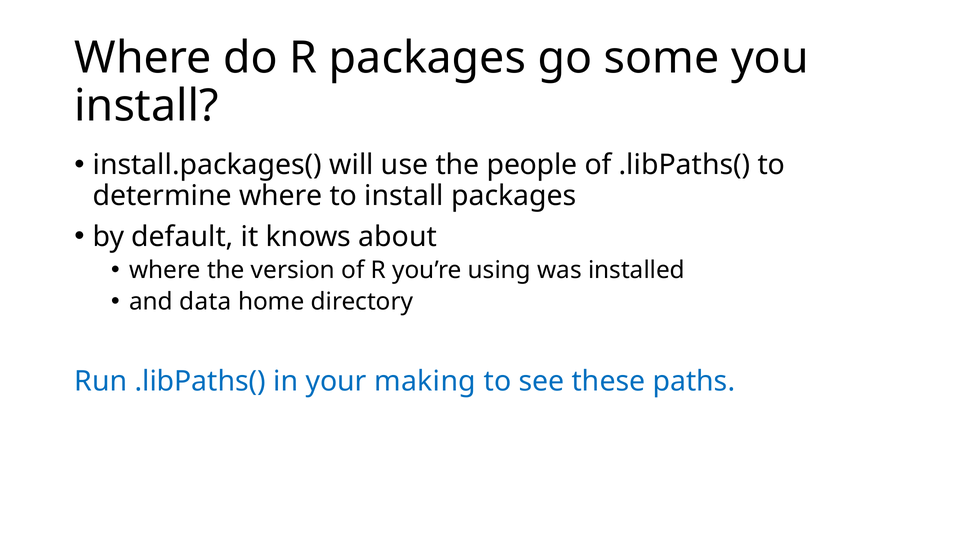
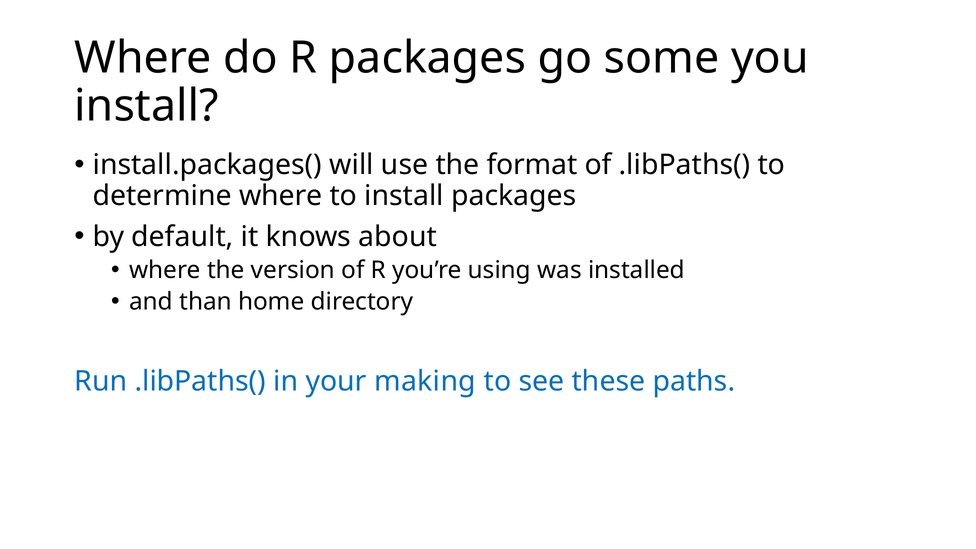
people: people -> format
data: data -> than
